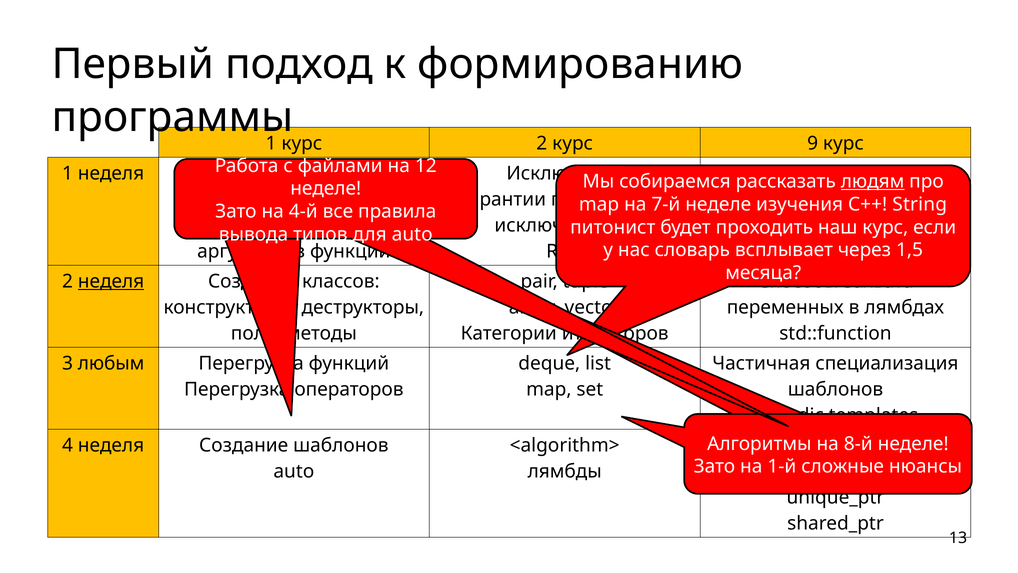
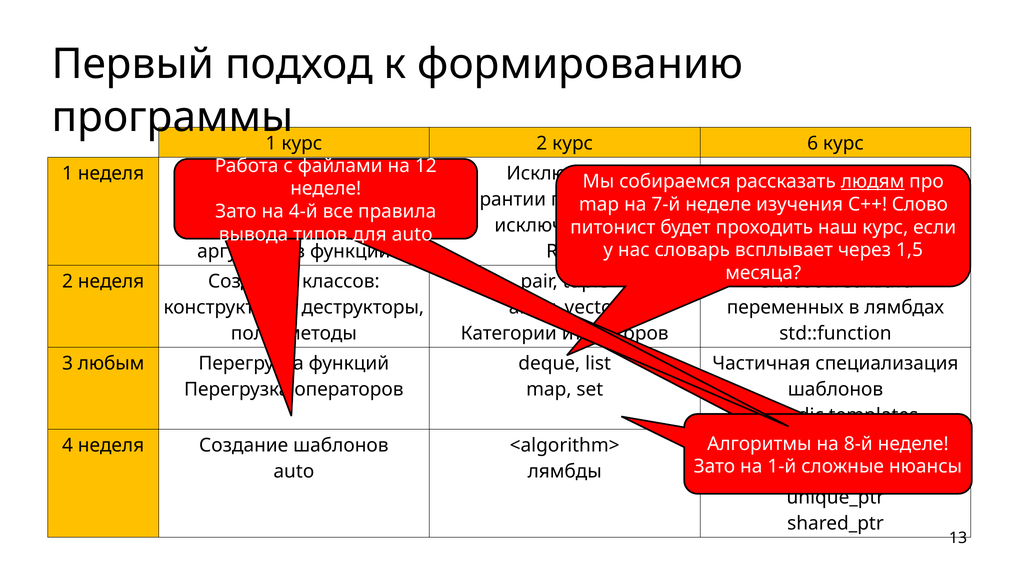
9: 9 -> 6
String at (920, 204): String -> Слово
неделя at (111, 281) underline: present -> none
